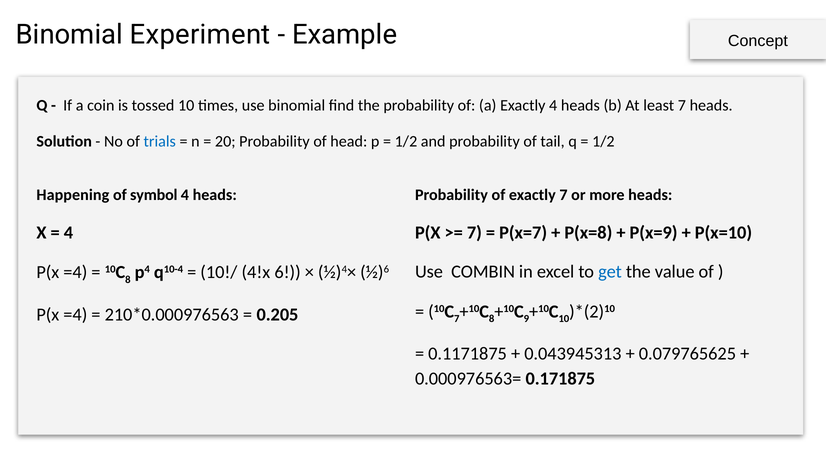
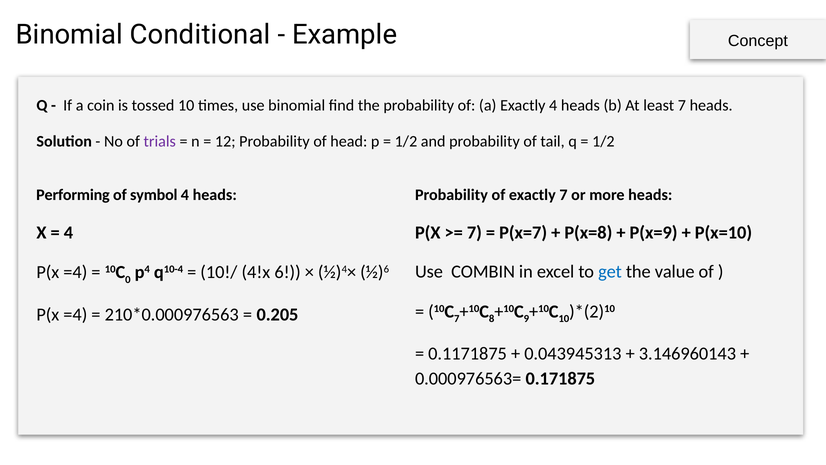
Experiment: Experiment -> Conditional
trials colour: blue -> purple
20: 20 -> 12
Happening: Happening -> Performing
8 at (128, 279): 8 -> 0
0.079765625: 0.079765625 -> 3.146960143
